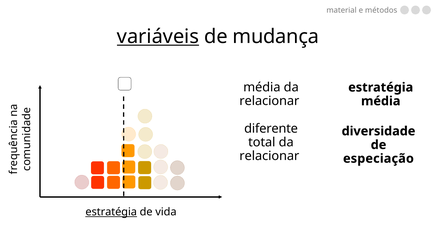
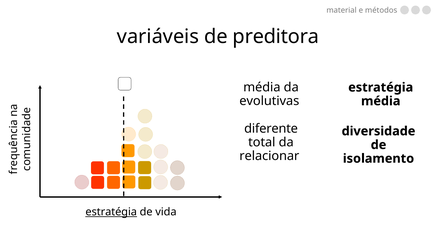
variáveis underline: present -> none
mudança: mudança -> preditora
relacionar at (269, 101): relacionar -> evolutivas
especiação: especiação -> isolamento
